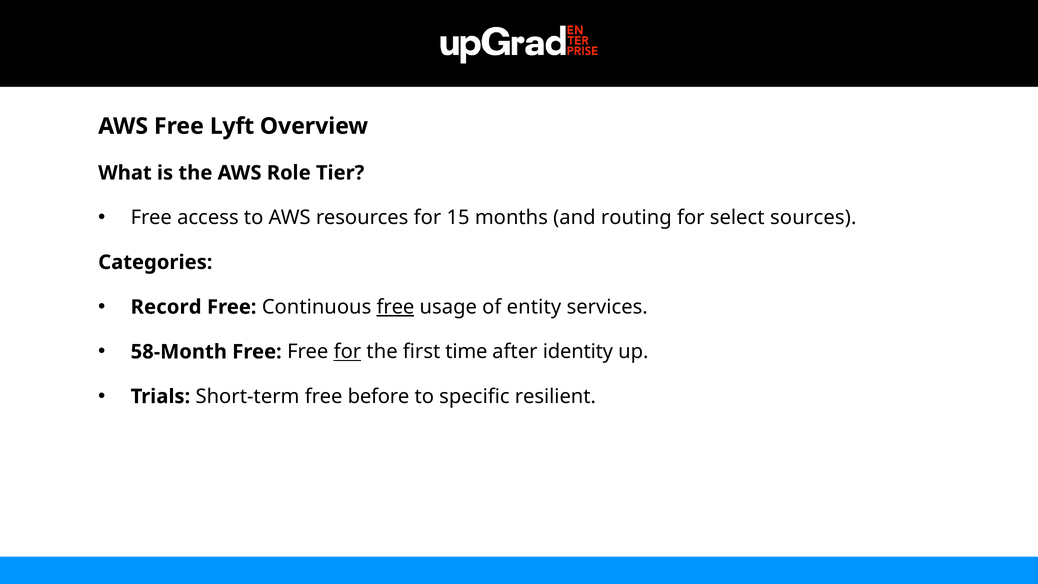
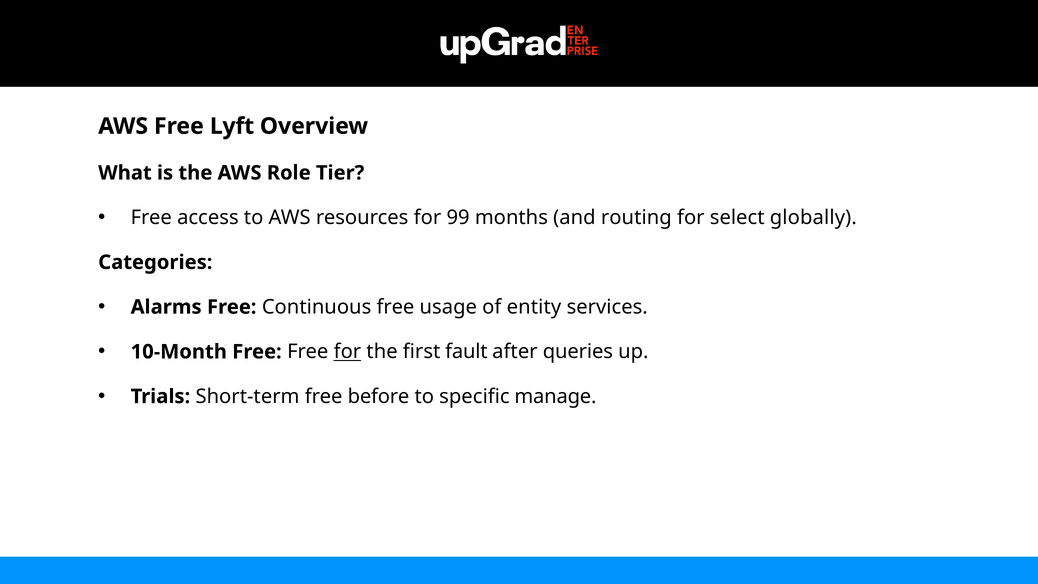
15: 15 -> 99
sources: sources -> globally
Record: Record -> Alarms
free at (395, 307) underline: present -> none
58-Month: 58-Month -> 10-Month
time: time -> fault
identity: identity -> queries
resilient: resilient -> manage
